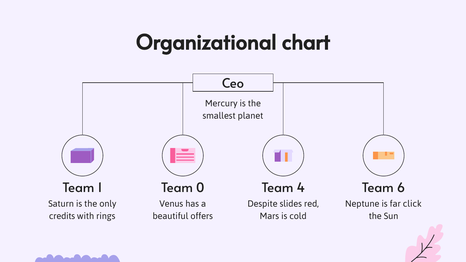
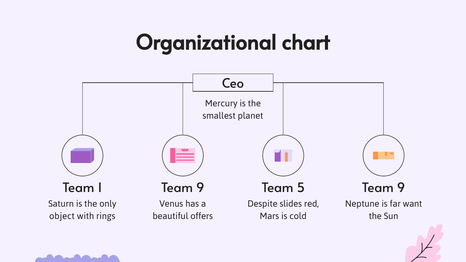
0 at (200, 188): 0 -> 9
4: 4 -> 5
6 at (401, 188): 6 -> 9
click: click -> want
credits: credits -> object
